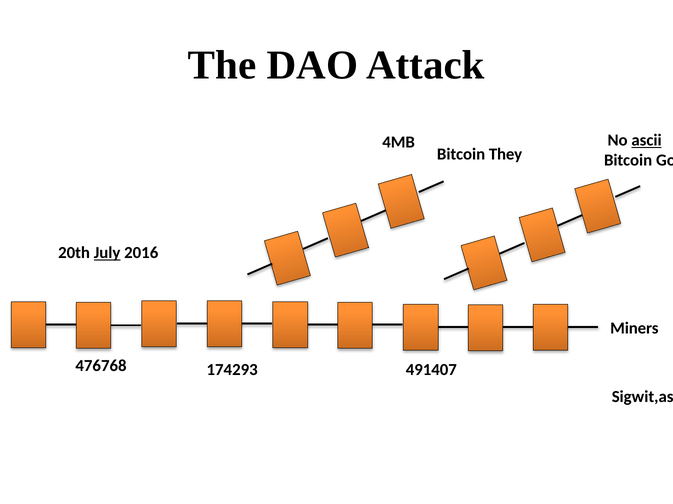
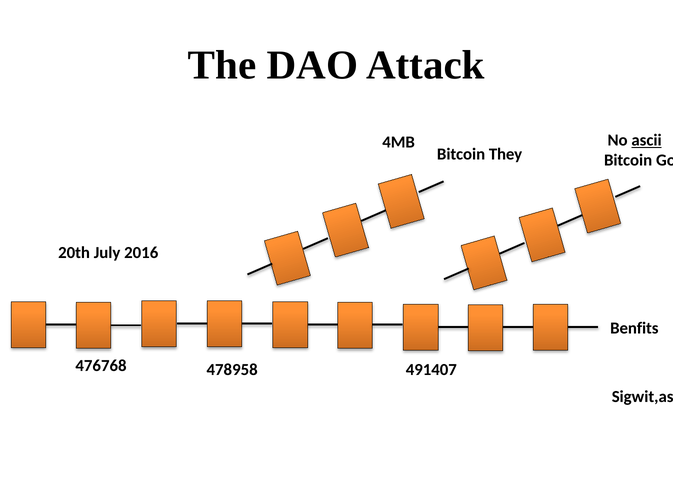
July underline: present -> none
Miners: Miners -> Benfits
174293: 174293 -> 478958
